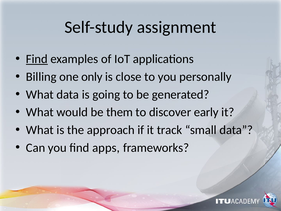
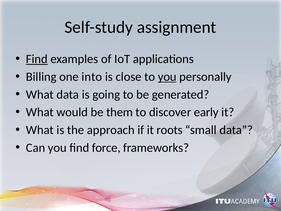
only: only -> into
you at (167, 77) underline: none -> present
track: track -> roots
apps: apps -> force
